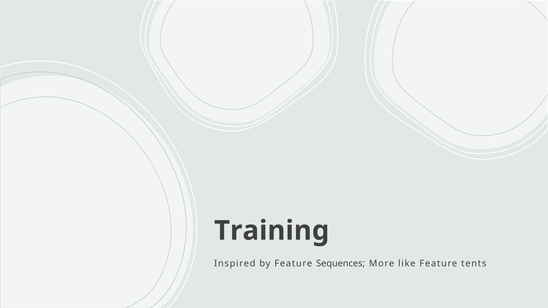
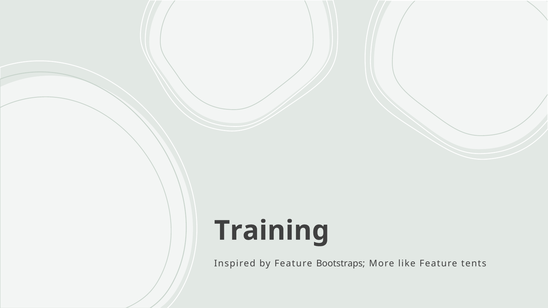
Sequences: Sequences -> Bootstraps
